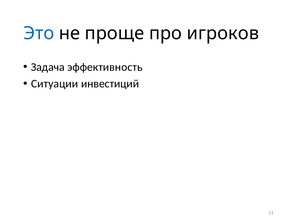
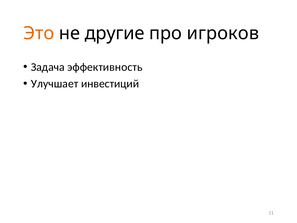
Это colour: blue -> orange
проще: проще -> другие
Ситуации: Ситуации -> Улучшает
